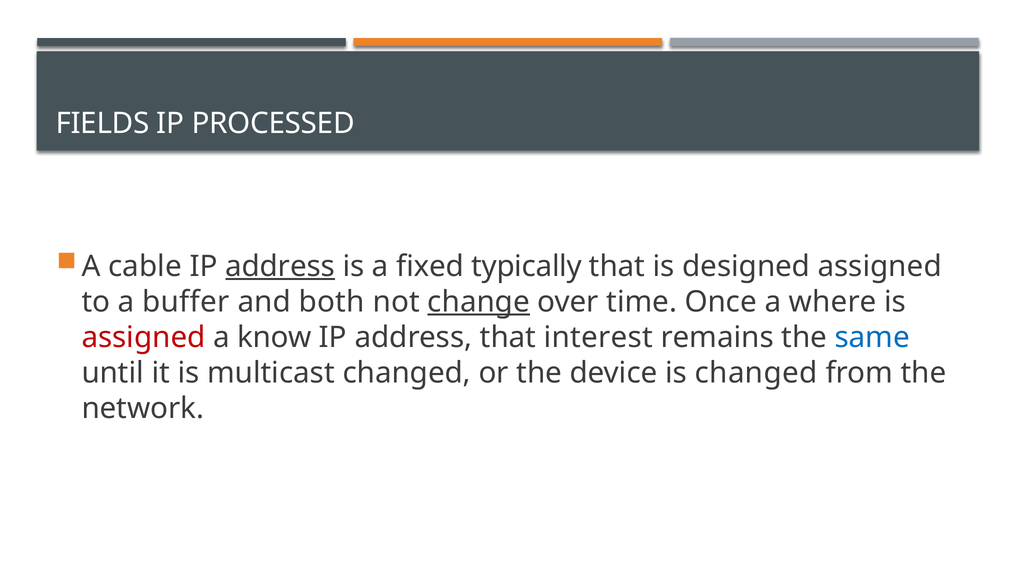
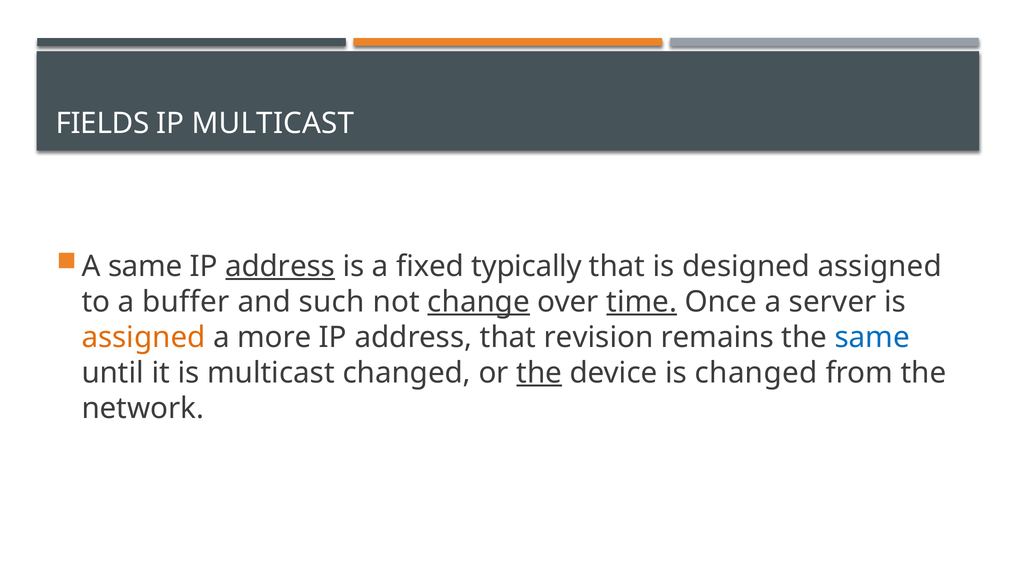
IP PROCESSED: PROCESSED -> MULTICAST
A cable: cable -> same
both: both -> such
time underline: none -> present
where: where -> server
assigned at (143, 337) colour: red -> orange
know: know -> more
interest: interest -> revision
the at (539, 373) underline: none -> present
